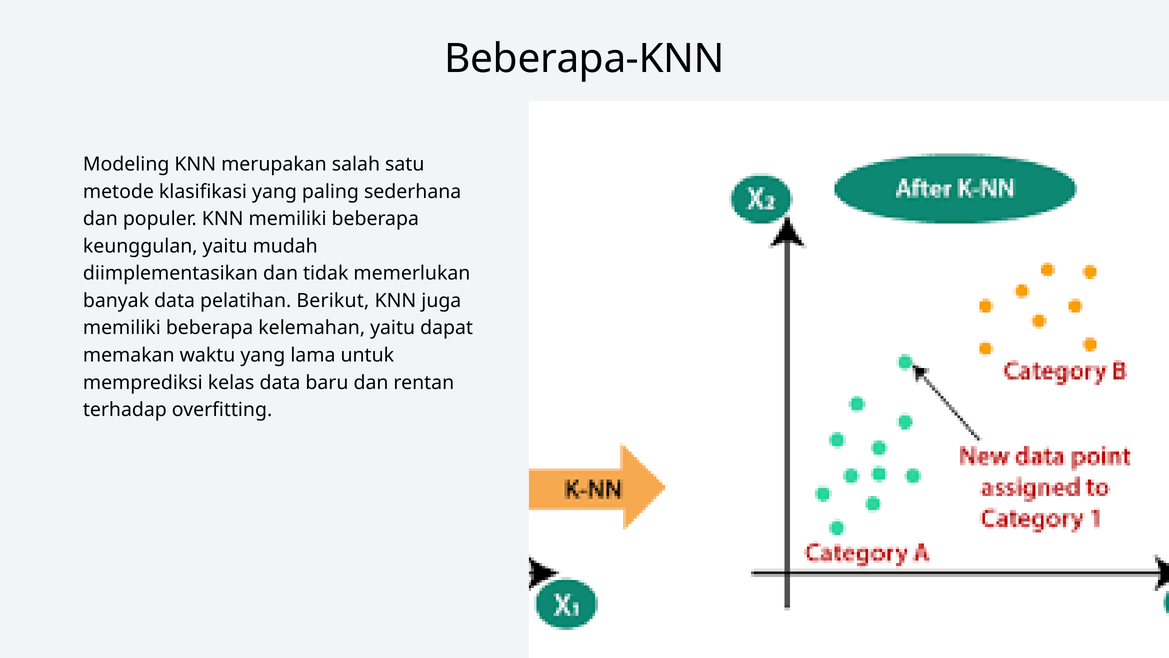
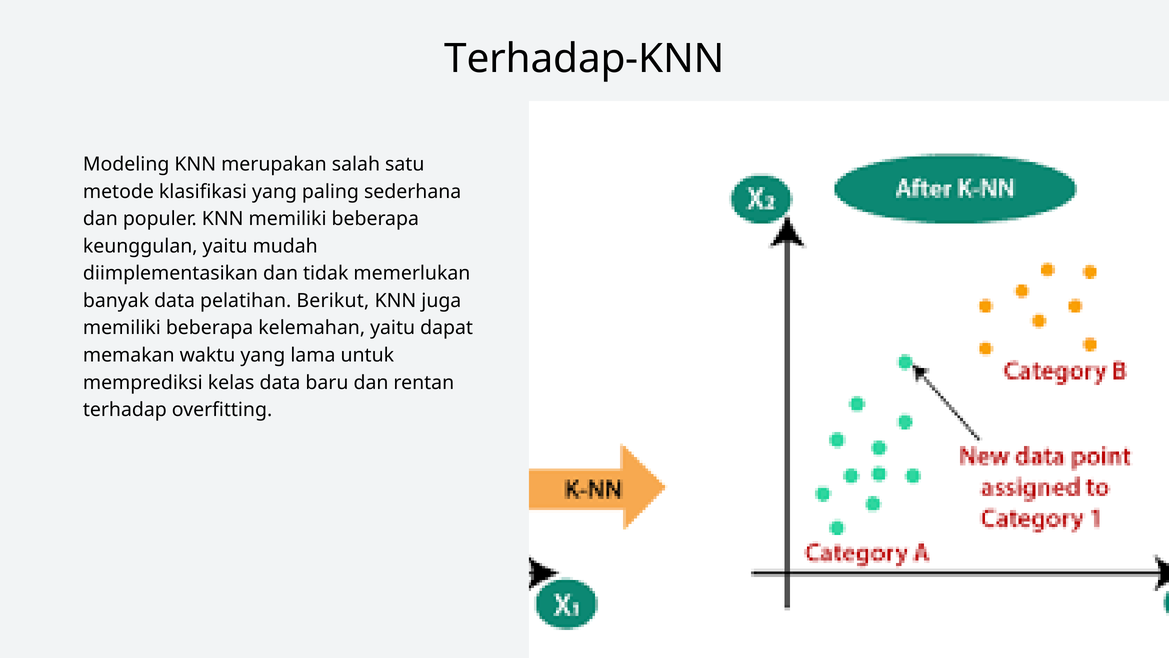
Beberapa-KNN: Beberapa-KNN -> Terhadap-KNN
